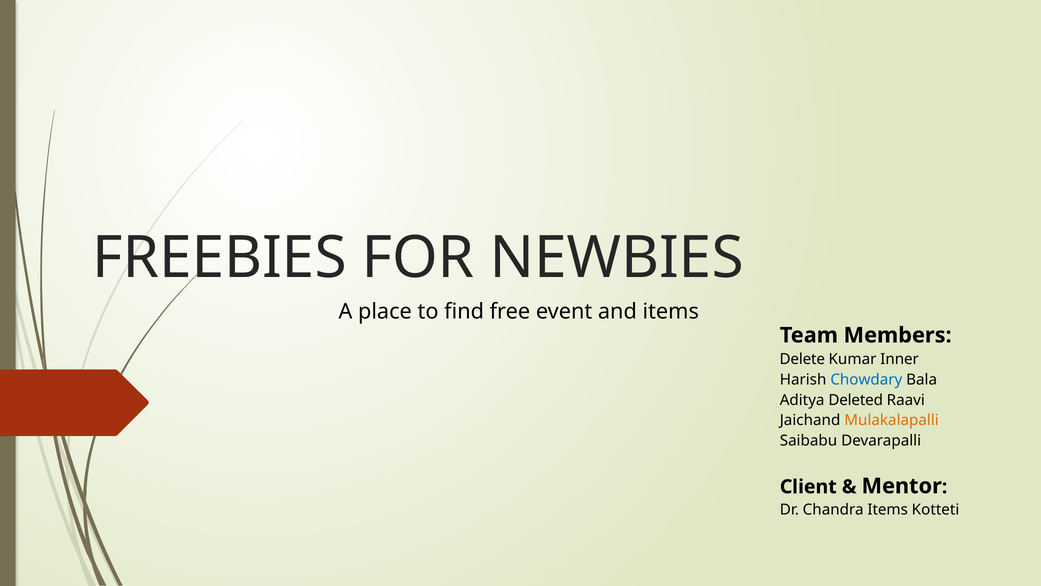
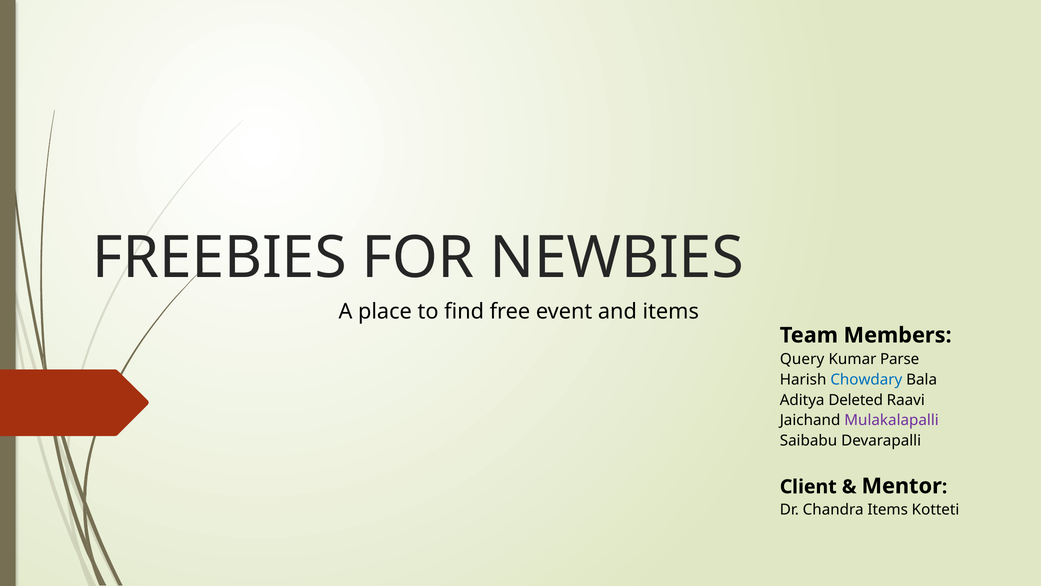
Delete: Delete -> Query
Inner: Inner -> Parse
Mulakalapalli colour: orange -> purple
